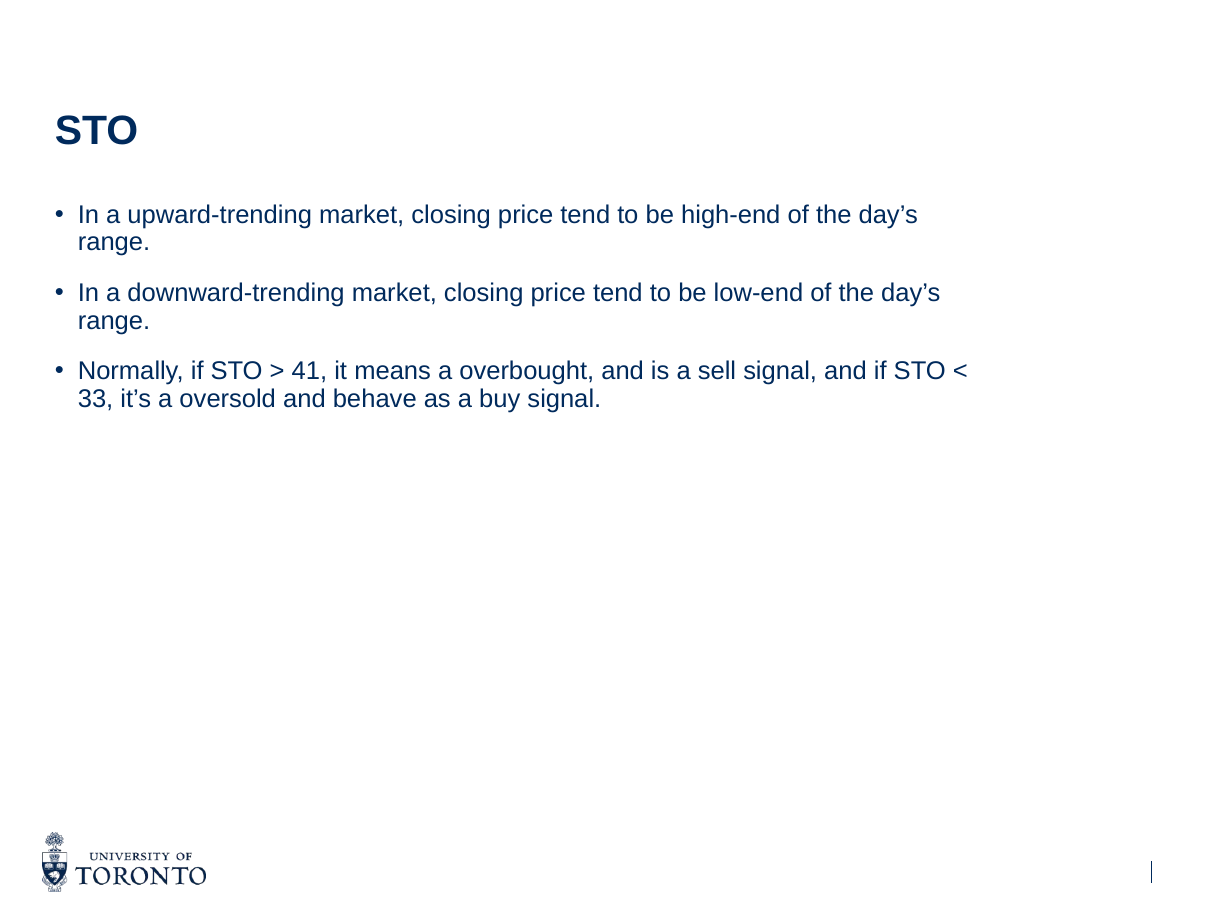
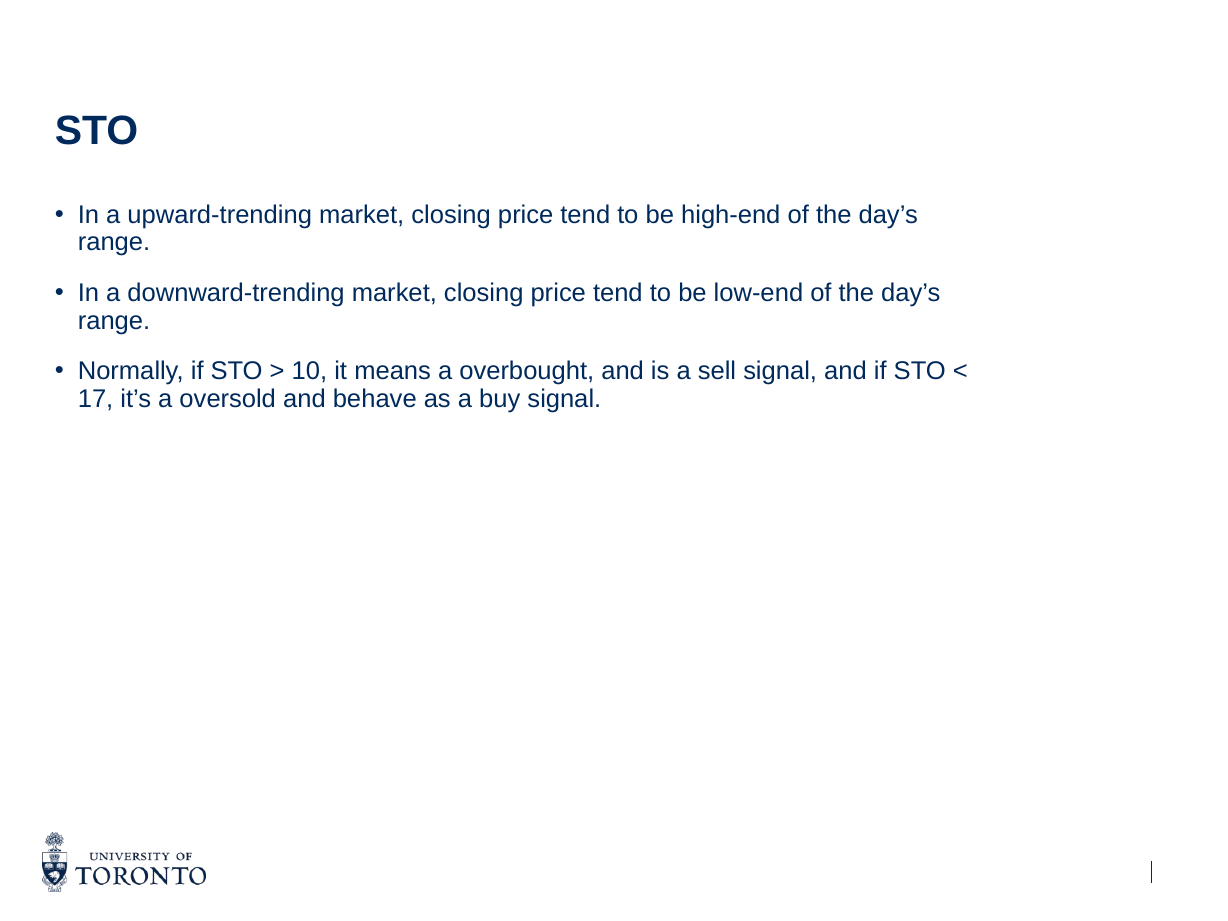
41: 41 -> 10
33: 33 -> 17
